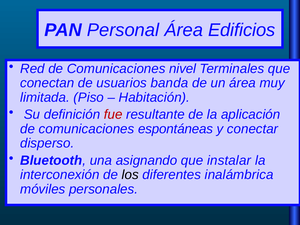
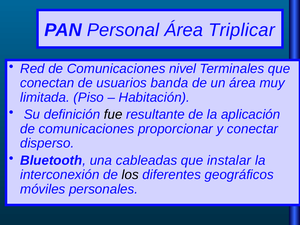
Edificios: Edificios -> Triplicar
fue colour: red -> black
espontáneas: espontáneas -> proporcionar
asignando: asignando -> cableadas
inalámbrica: inalámbrica -> geográficos
